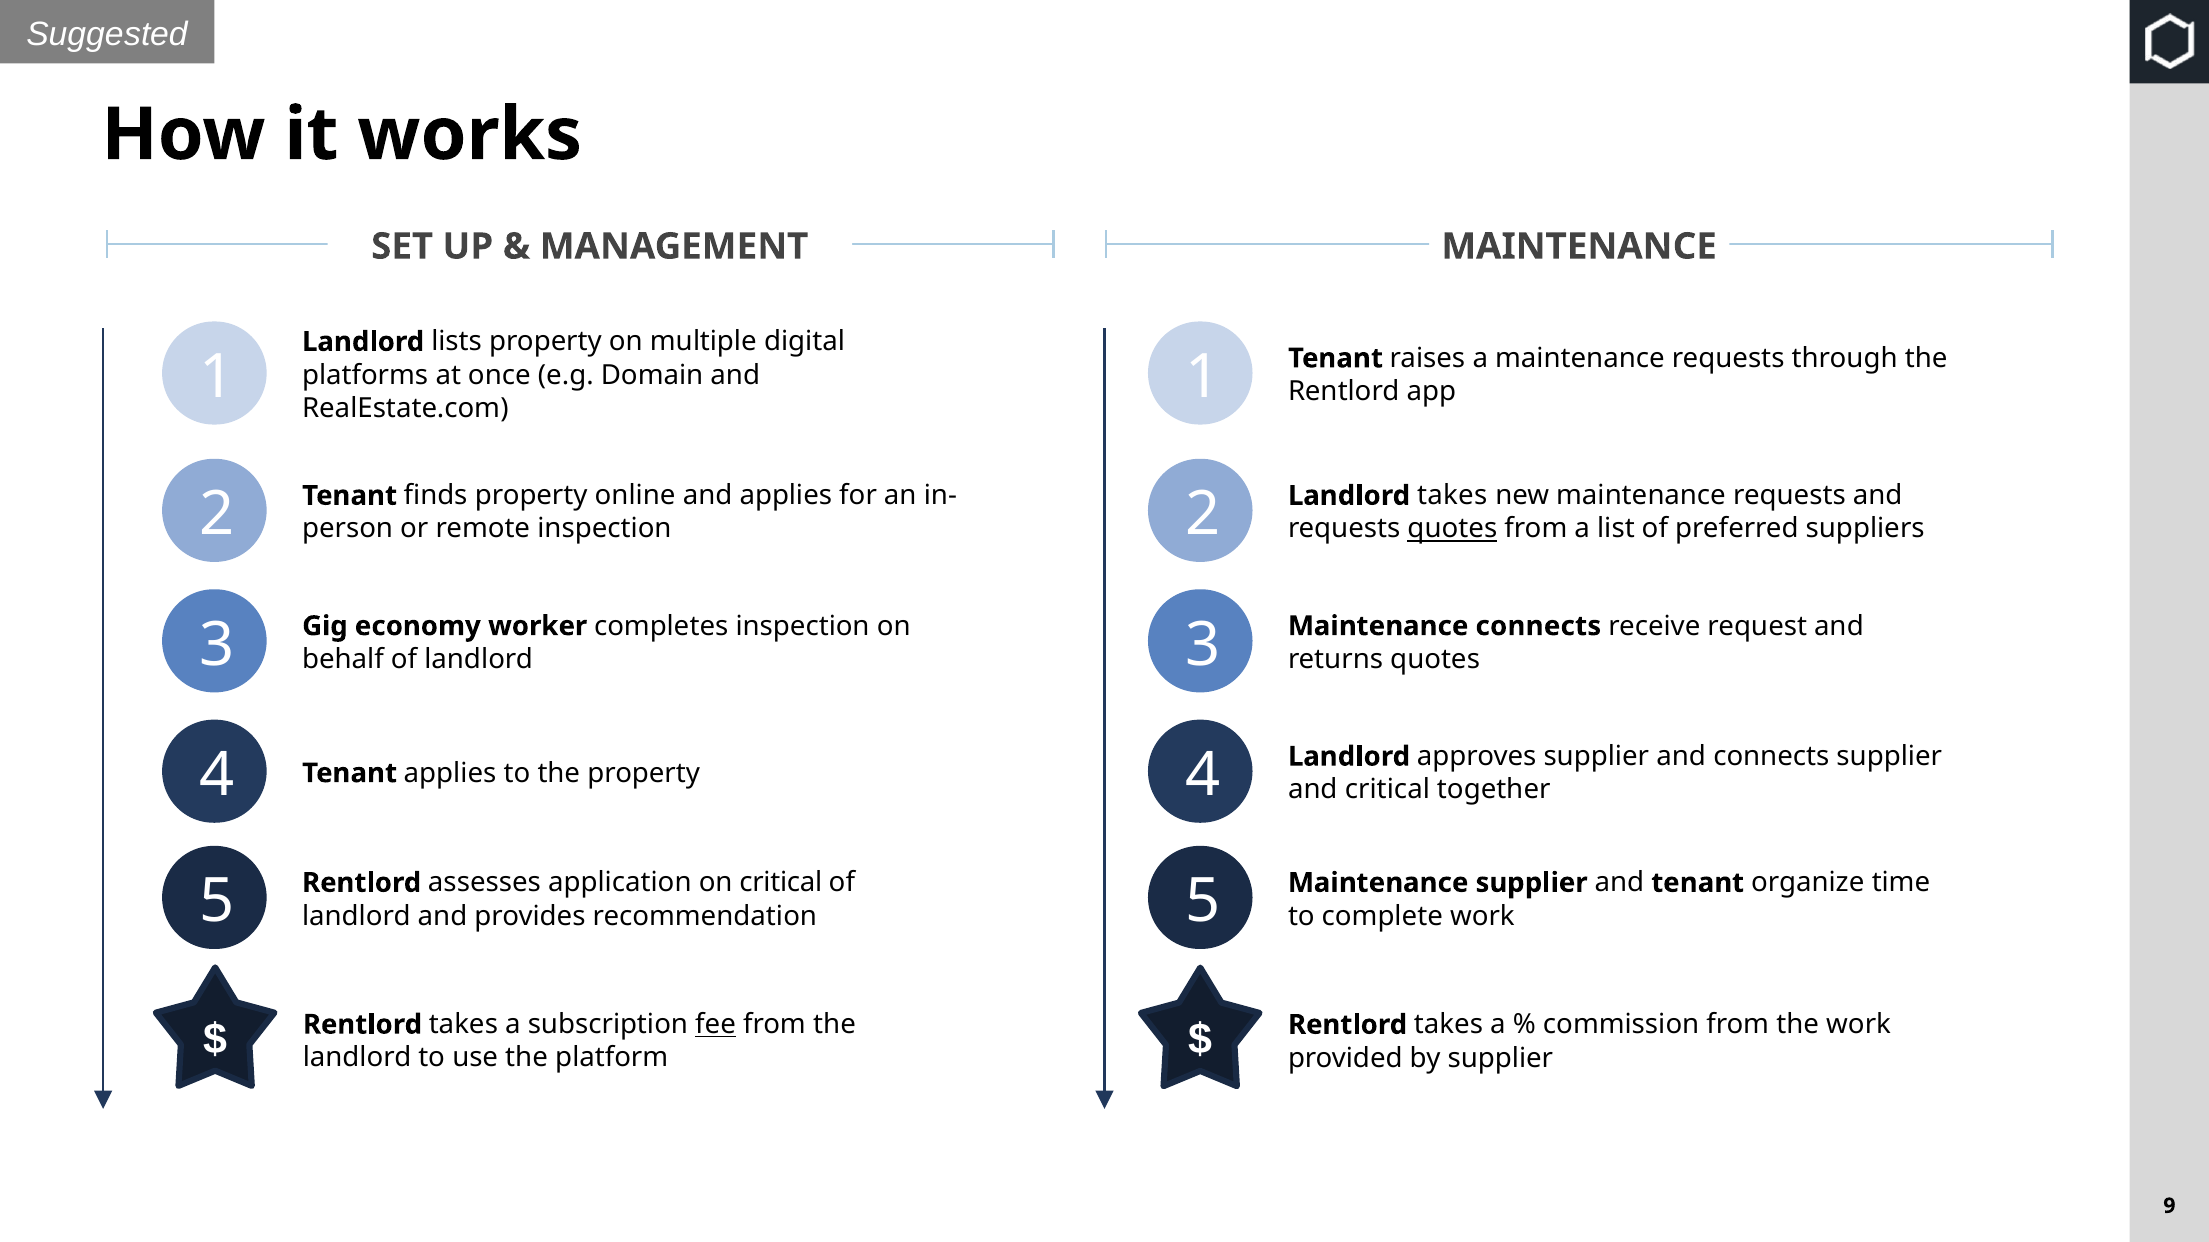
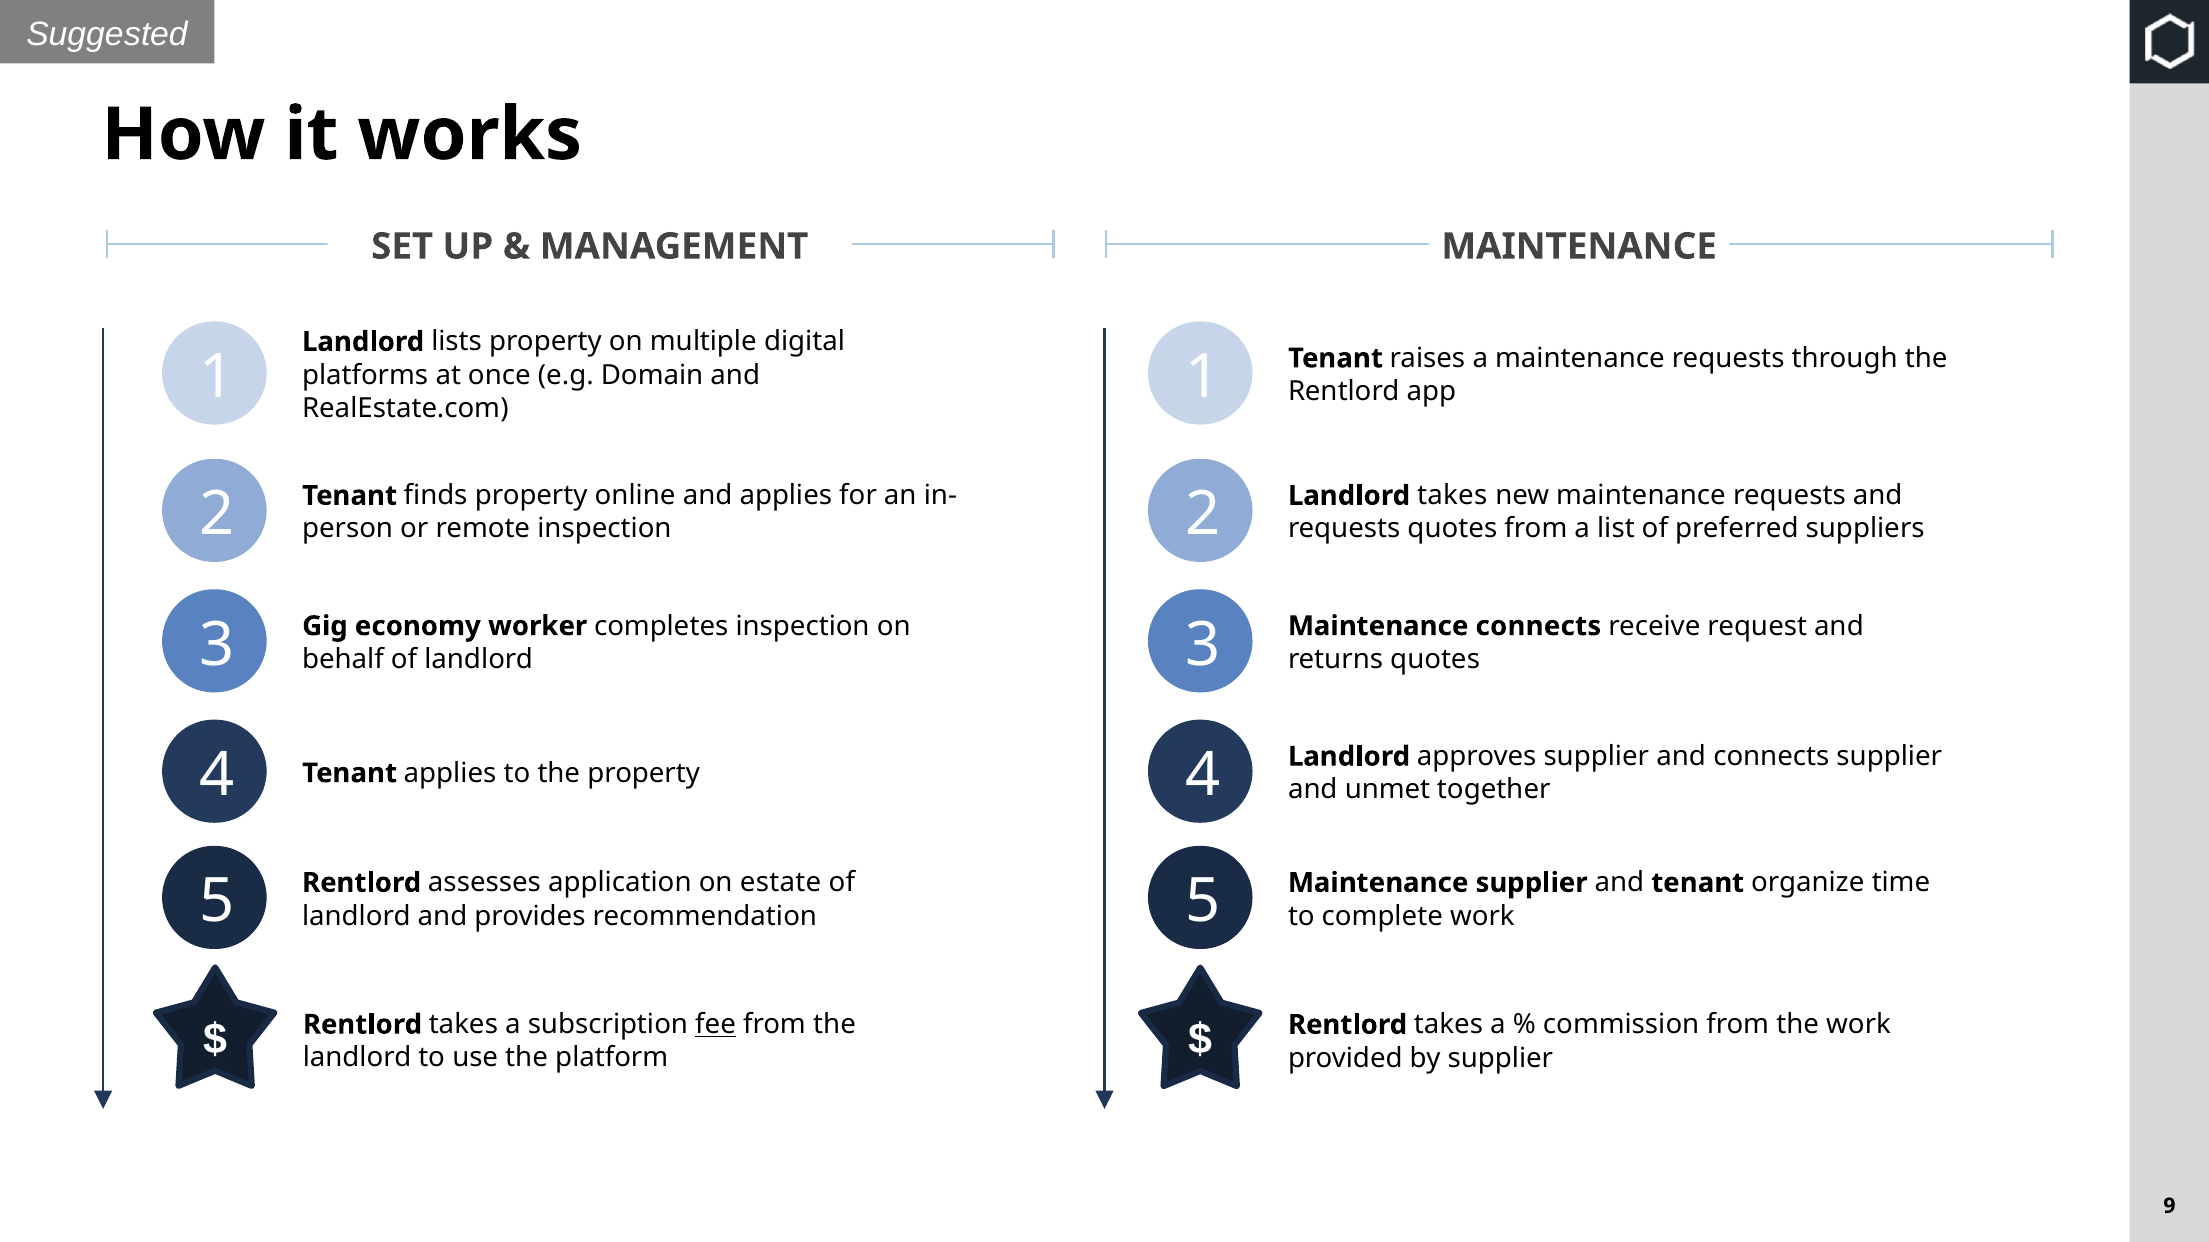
quotes at (1452, 529) underline: present -> none
and critical: critical -> unmet
on critical: critical -> estate
